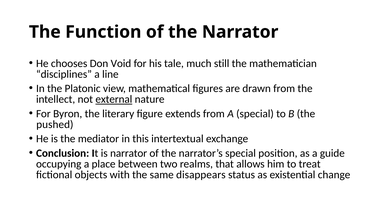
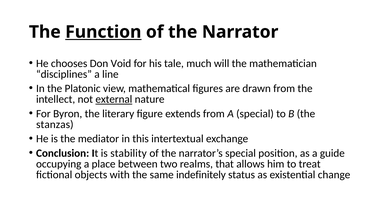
Function underline: none -> present
still: still -> will
pushed: pushed -> stanzas
is narrator: narrator -> stability
disappears: disappears -> indefinitely
